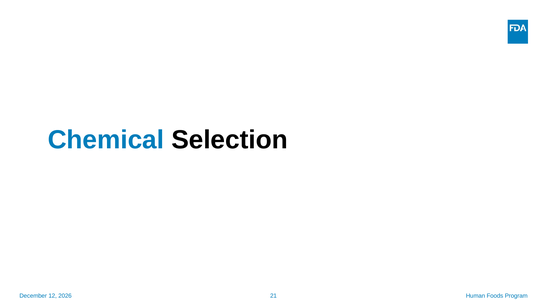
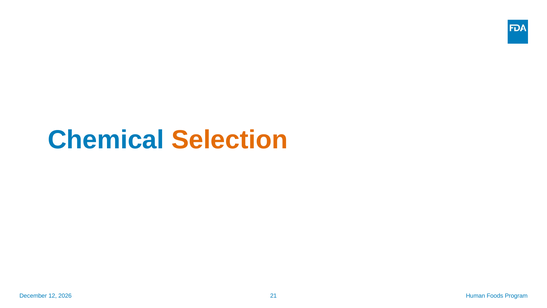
Selection colour: black -> orange
